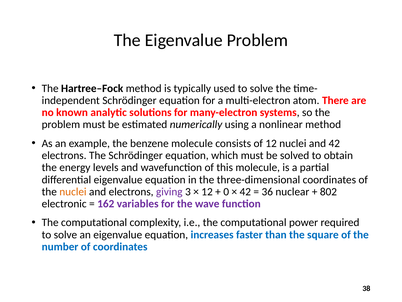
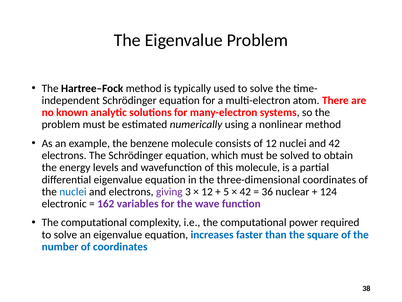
nuclei at (73, 191) colour: orange -> blue
0: 0 -> 5
802: 802 -> 124
